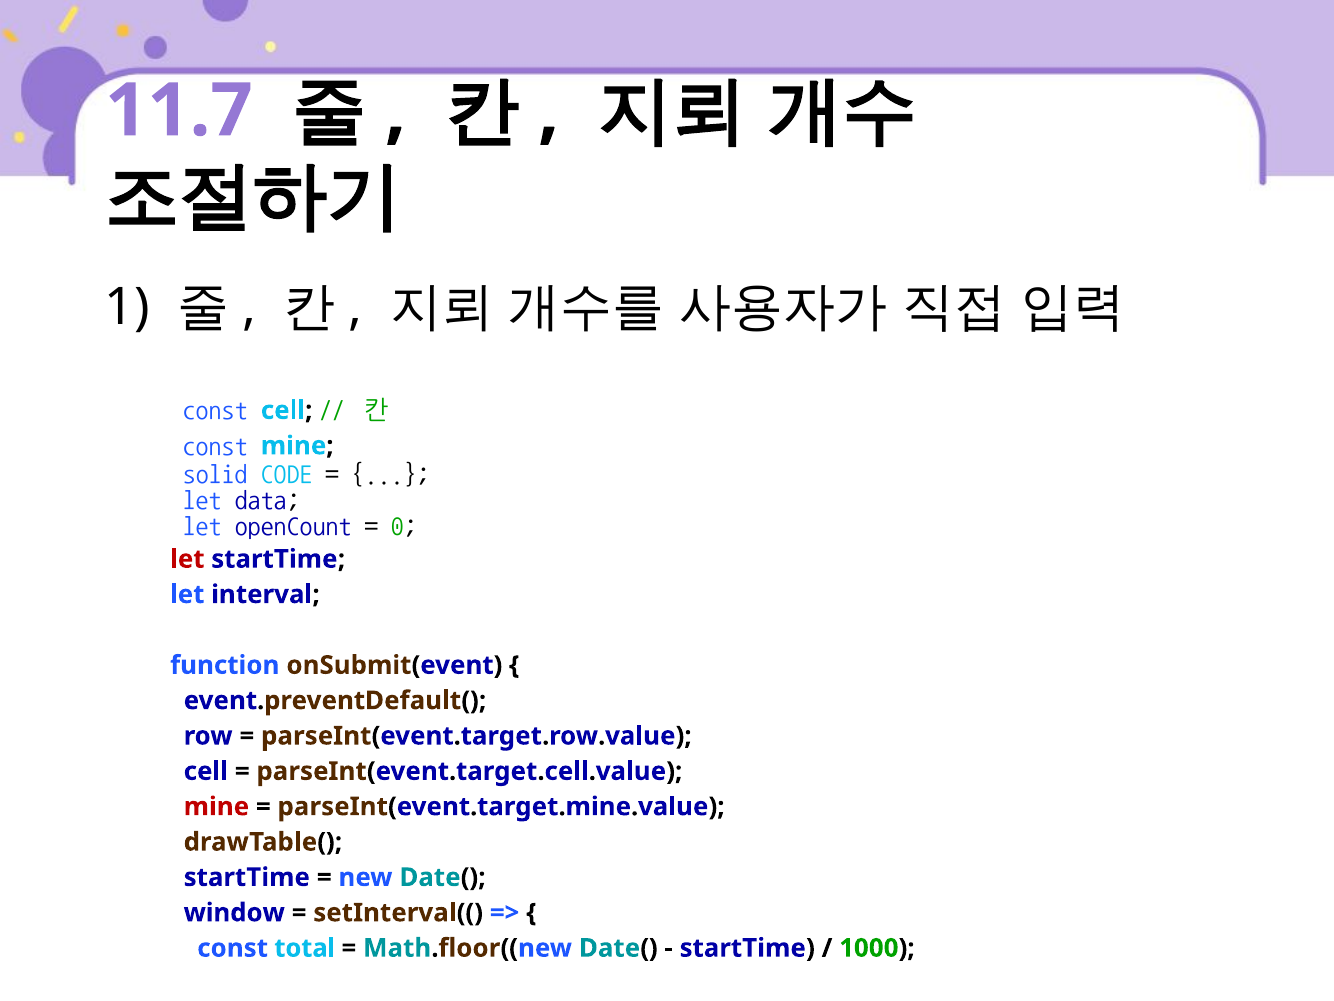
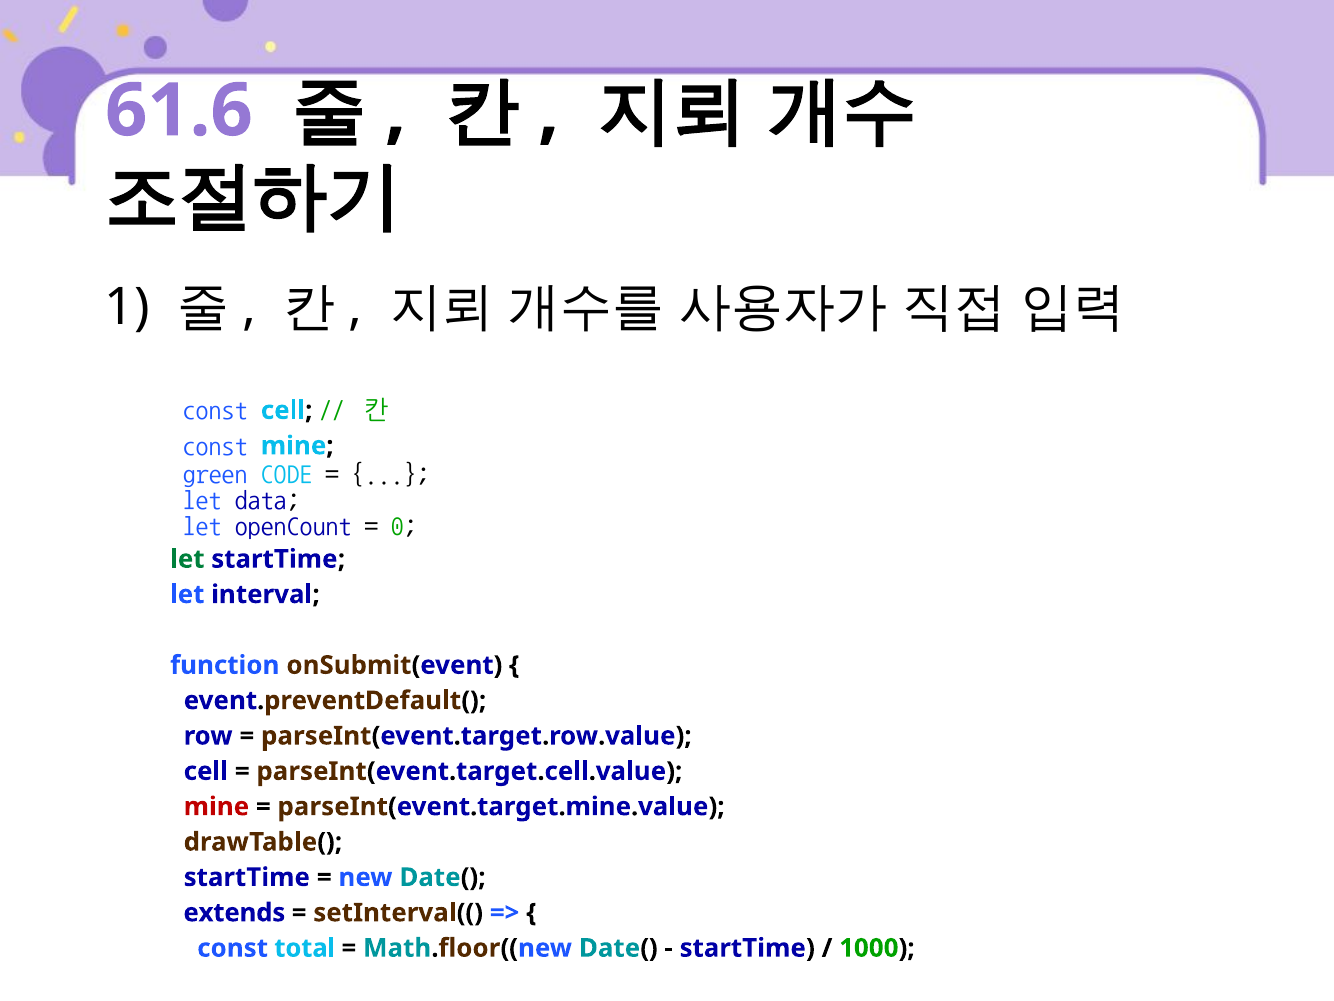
11.7: 11.7 -> 61.6
solid: solid -> green
let at (187, 559) colour: red -> green
window: window -> extends
